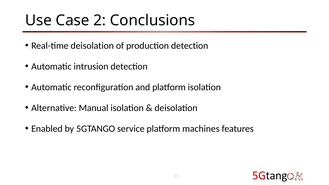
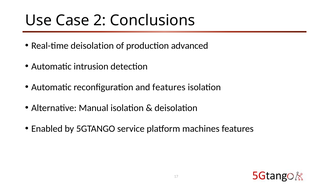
production detection: detection -> advanced
and platform: platform -> features
